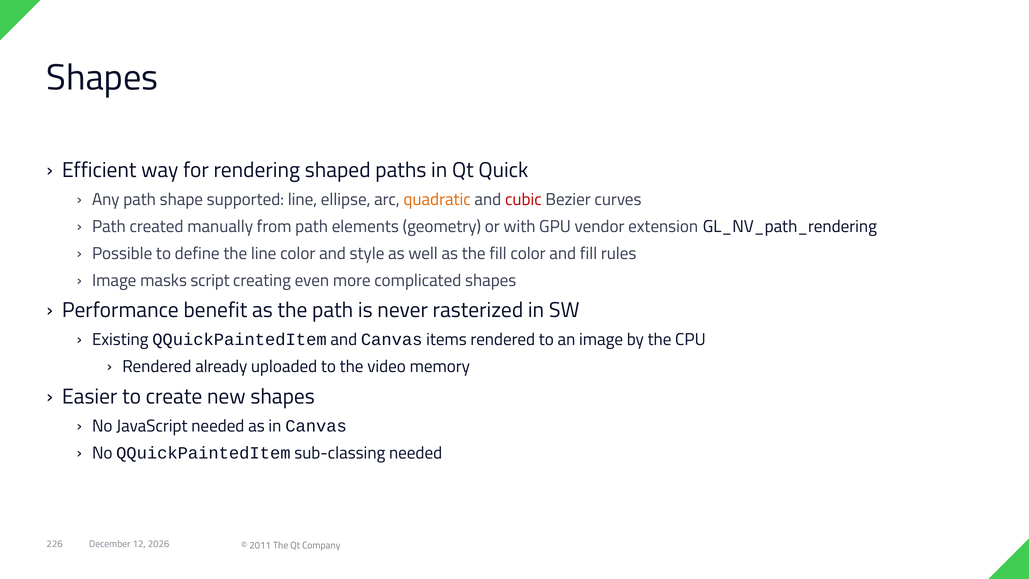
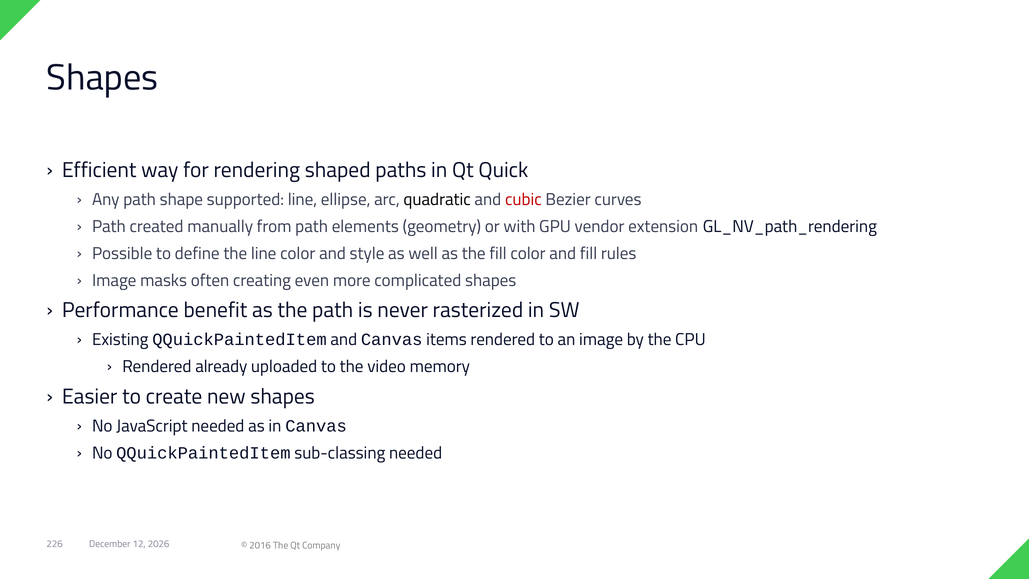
quadratic colour: orange -> black
script: script -> often
2011: 2011 -> 2016
